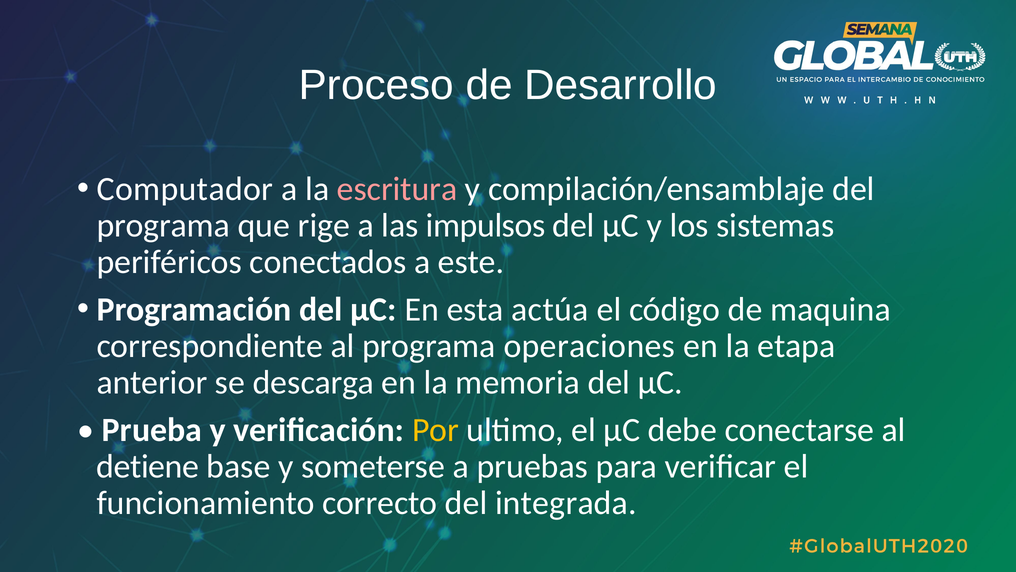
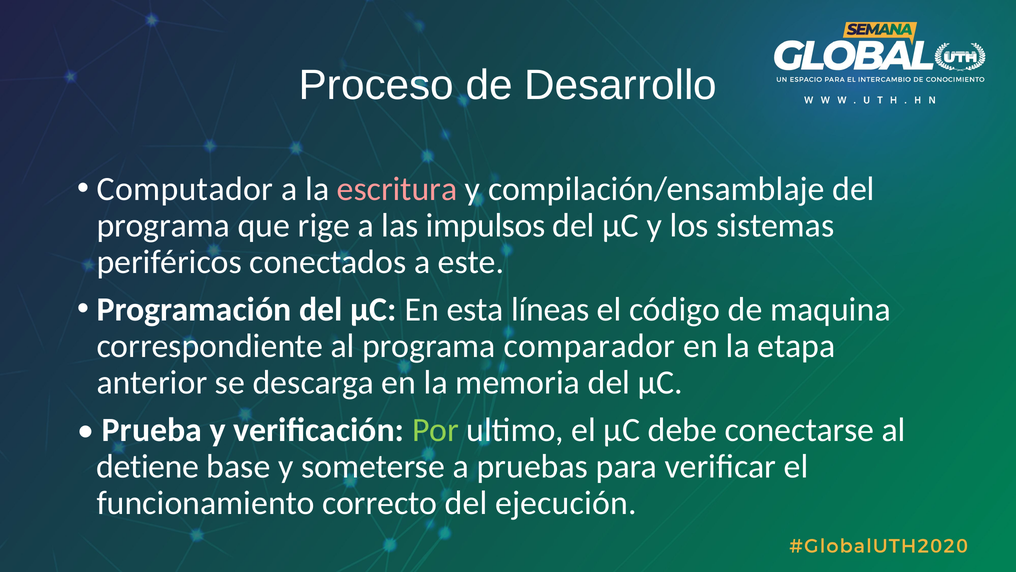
actúa: actúa -> líneas
operaciones: operaciones -> comparador
Por colour: yellow -> light green
integrada: integrada -> ejecución
